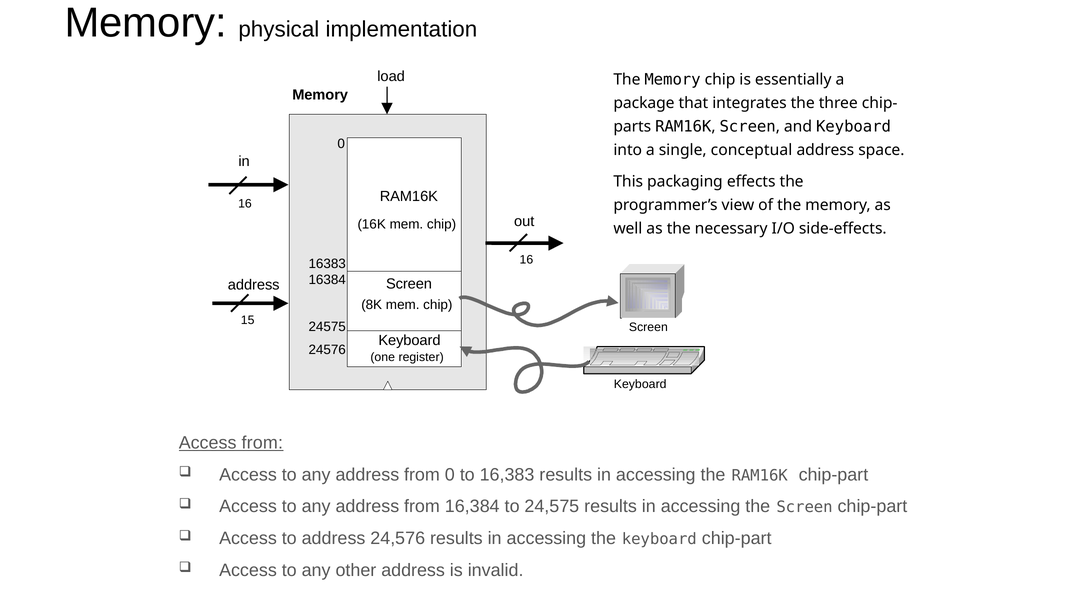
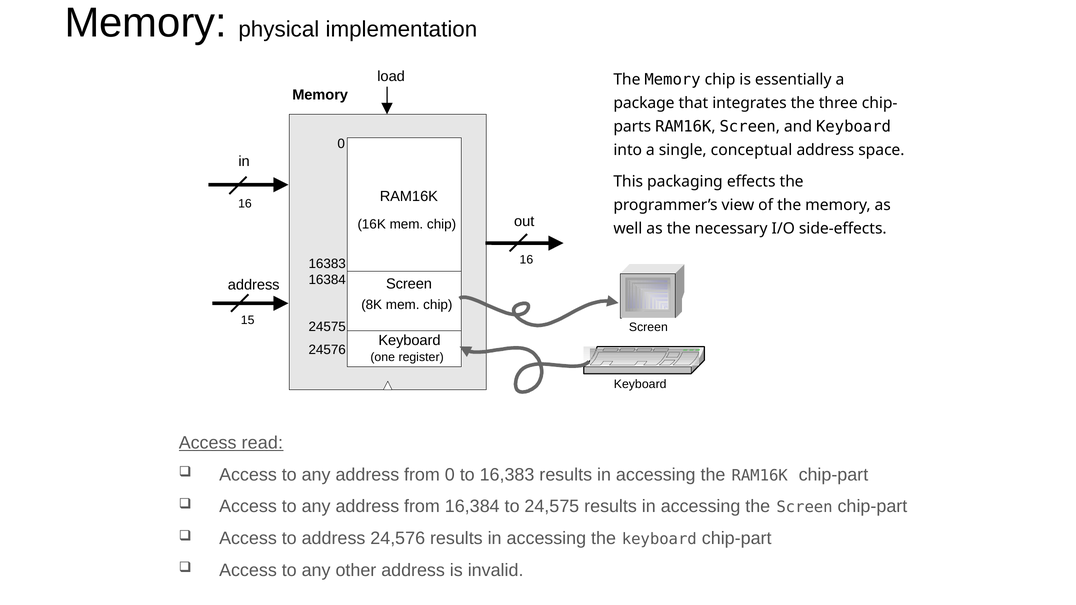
Access from: from -> read
